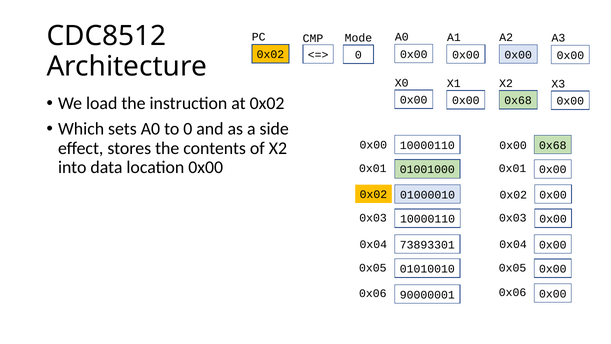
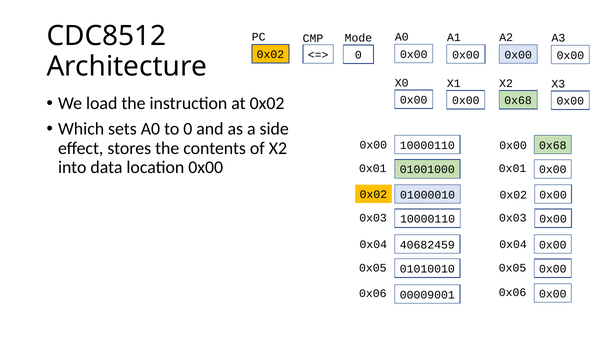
73893301: 73893301 -> 40682459
90000001: 90000001 -> 00009001
